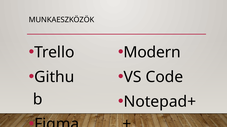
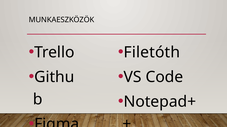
Modern: Modern -> Filetóth
